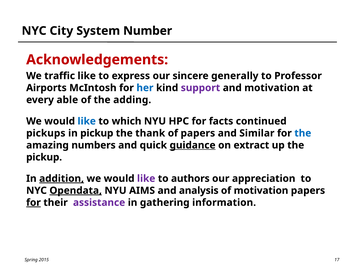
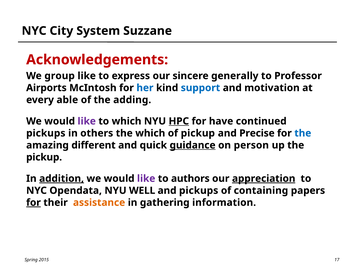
Number: Number -> Suzzane
traffic: traffic -> group
support colour: purple -> blue
like at (87, 122) colour: blue -> purple
HPC underline: none -> present
facts: facts -> have
in pickup: pickup -> others
the thank: thank -> which
of papers: papers -> pickup
Similar: Similar -> Precise
numbers: numbers -> different
extract: extract -> person
appreciation underline: none -> present
Opendata underline: present -> none
AIMS: AIMS -> WELL
and analysis: analysis -> pickups
of motivation: motivation -> containing
assistance colour: purple -> orange
